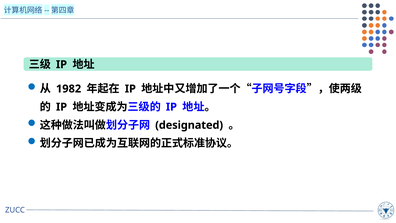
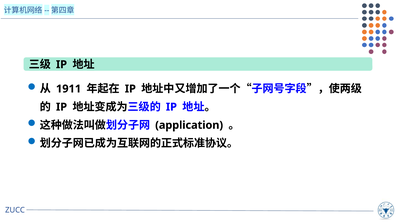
1982: 1982 -> 1911
designated: designated -> application
